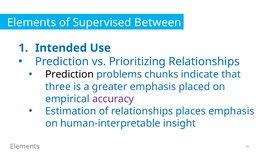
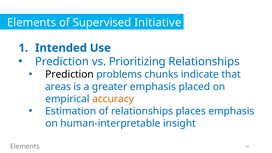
Between: Between -> Initiative
three: three -> areas
accuracy colour: purple -> orange
